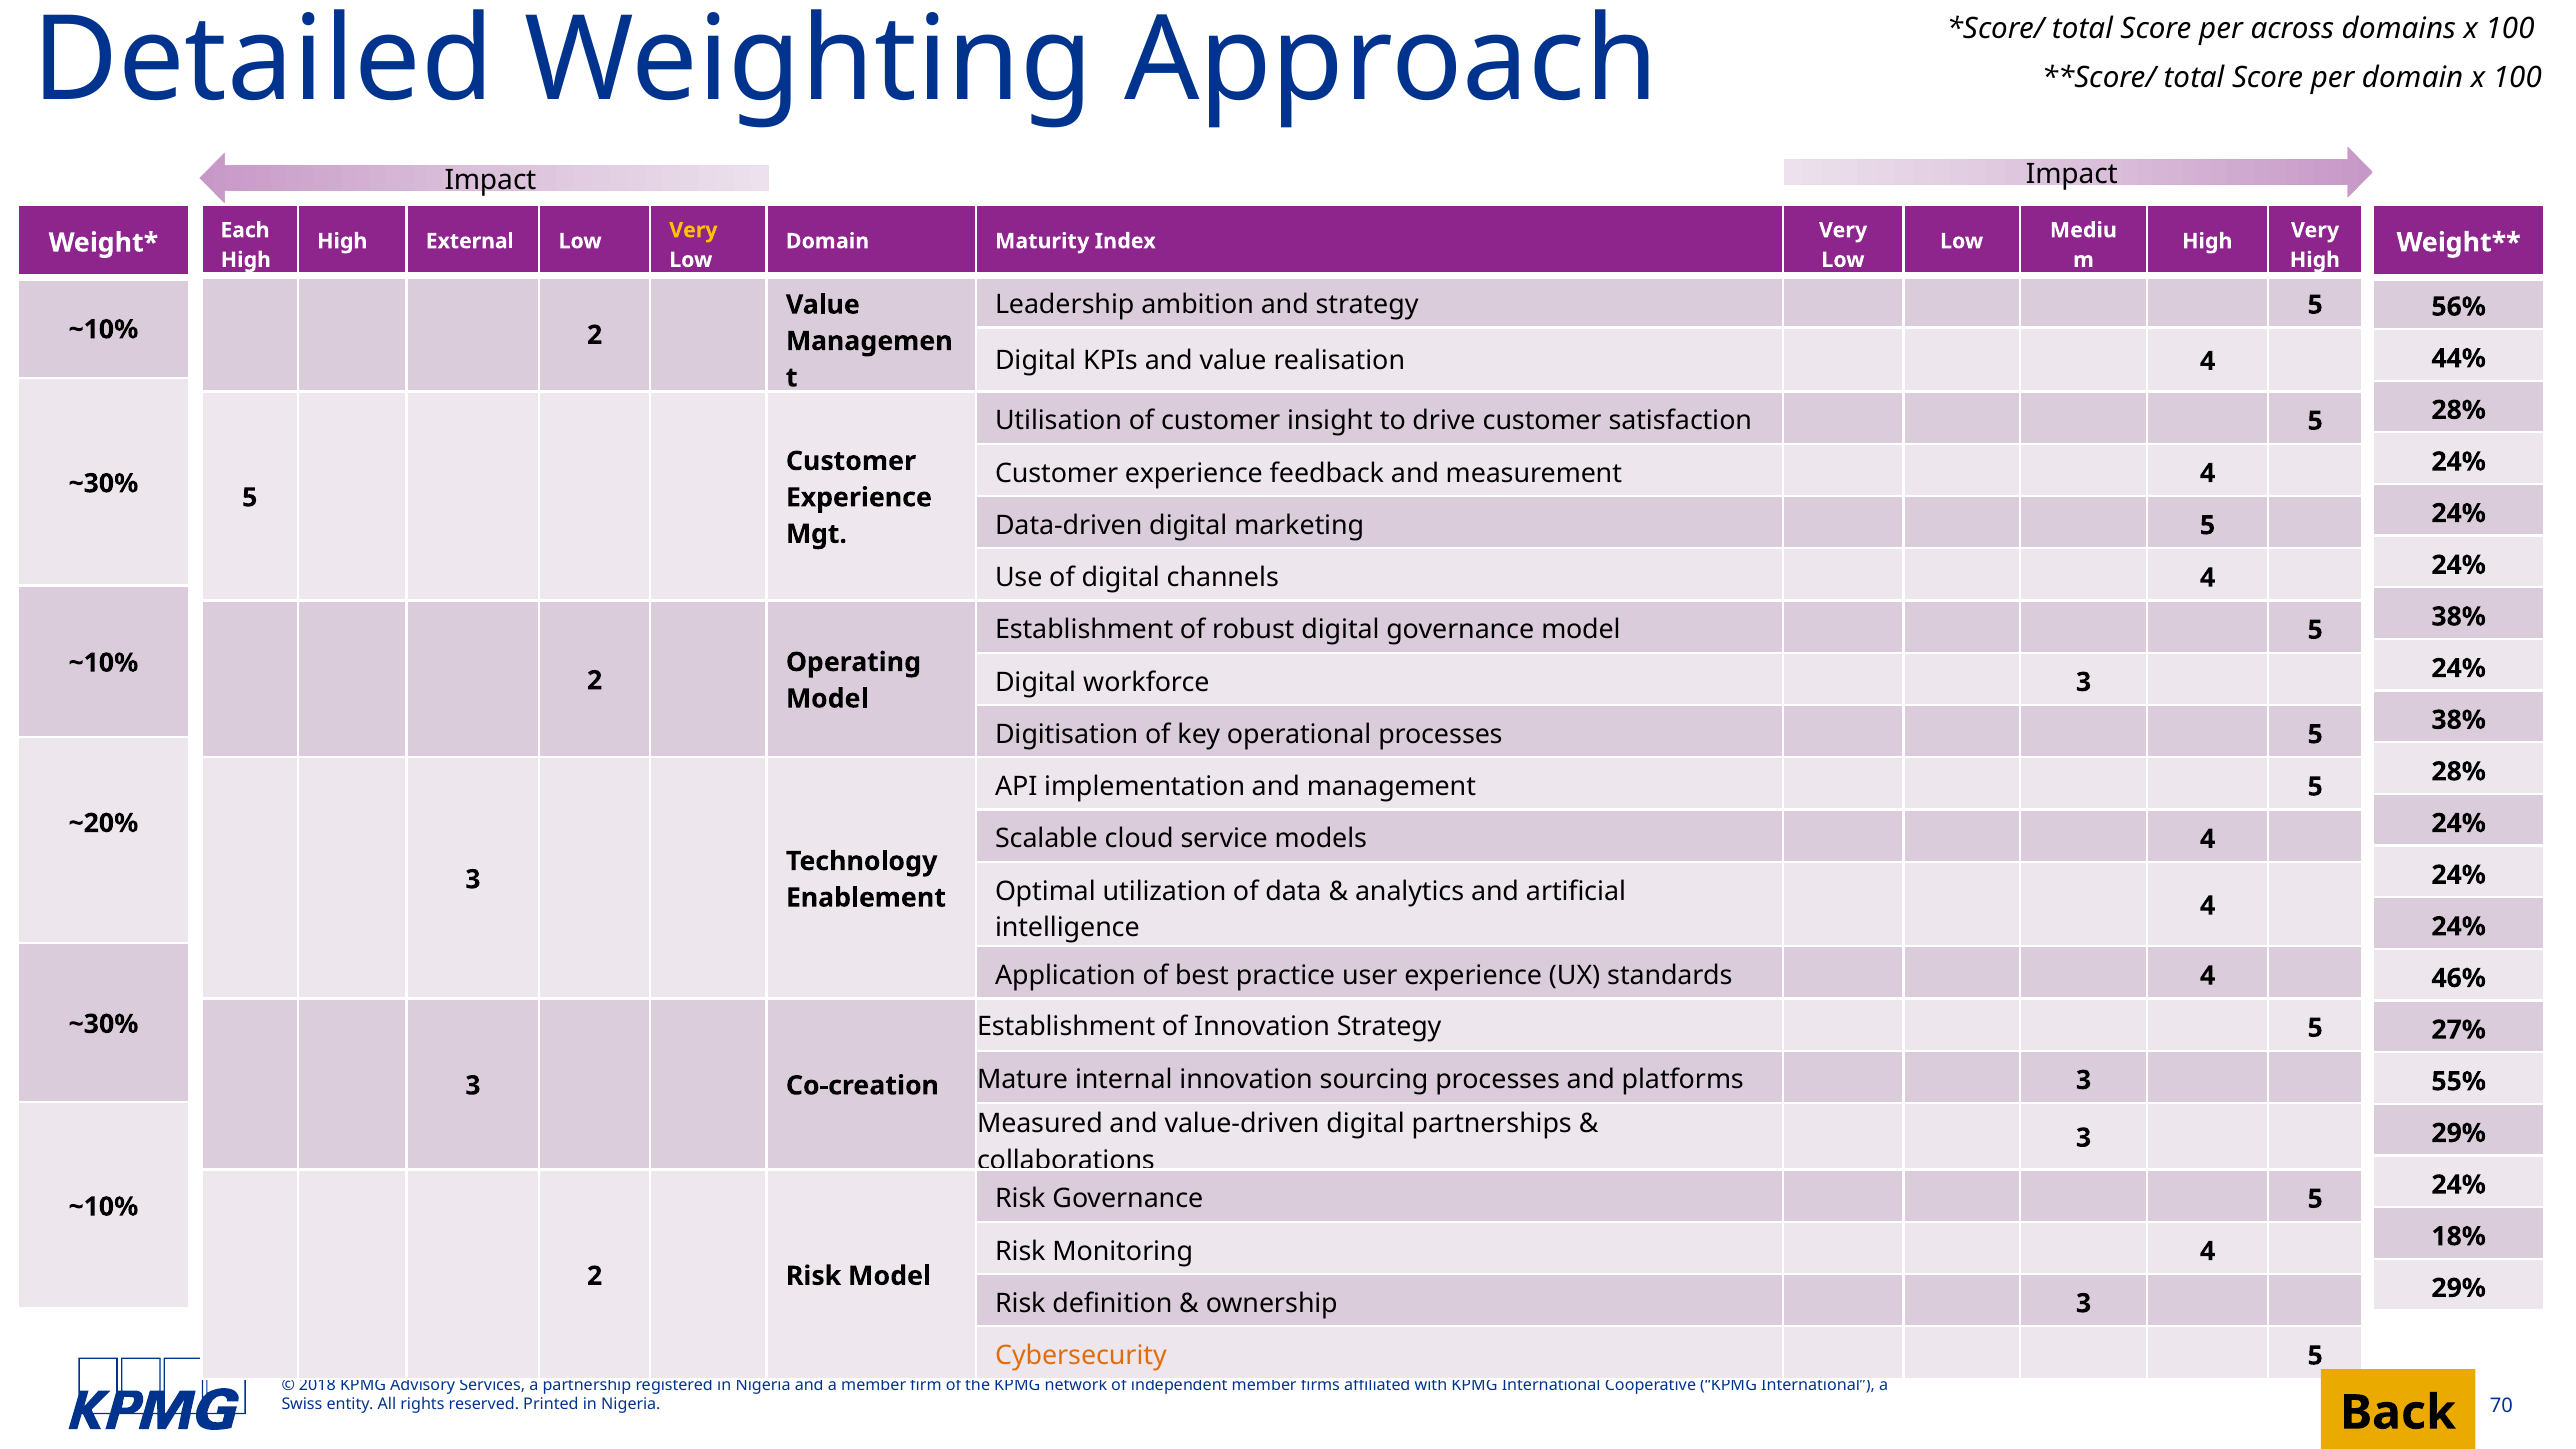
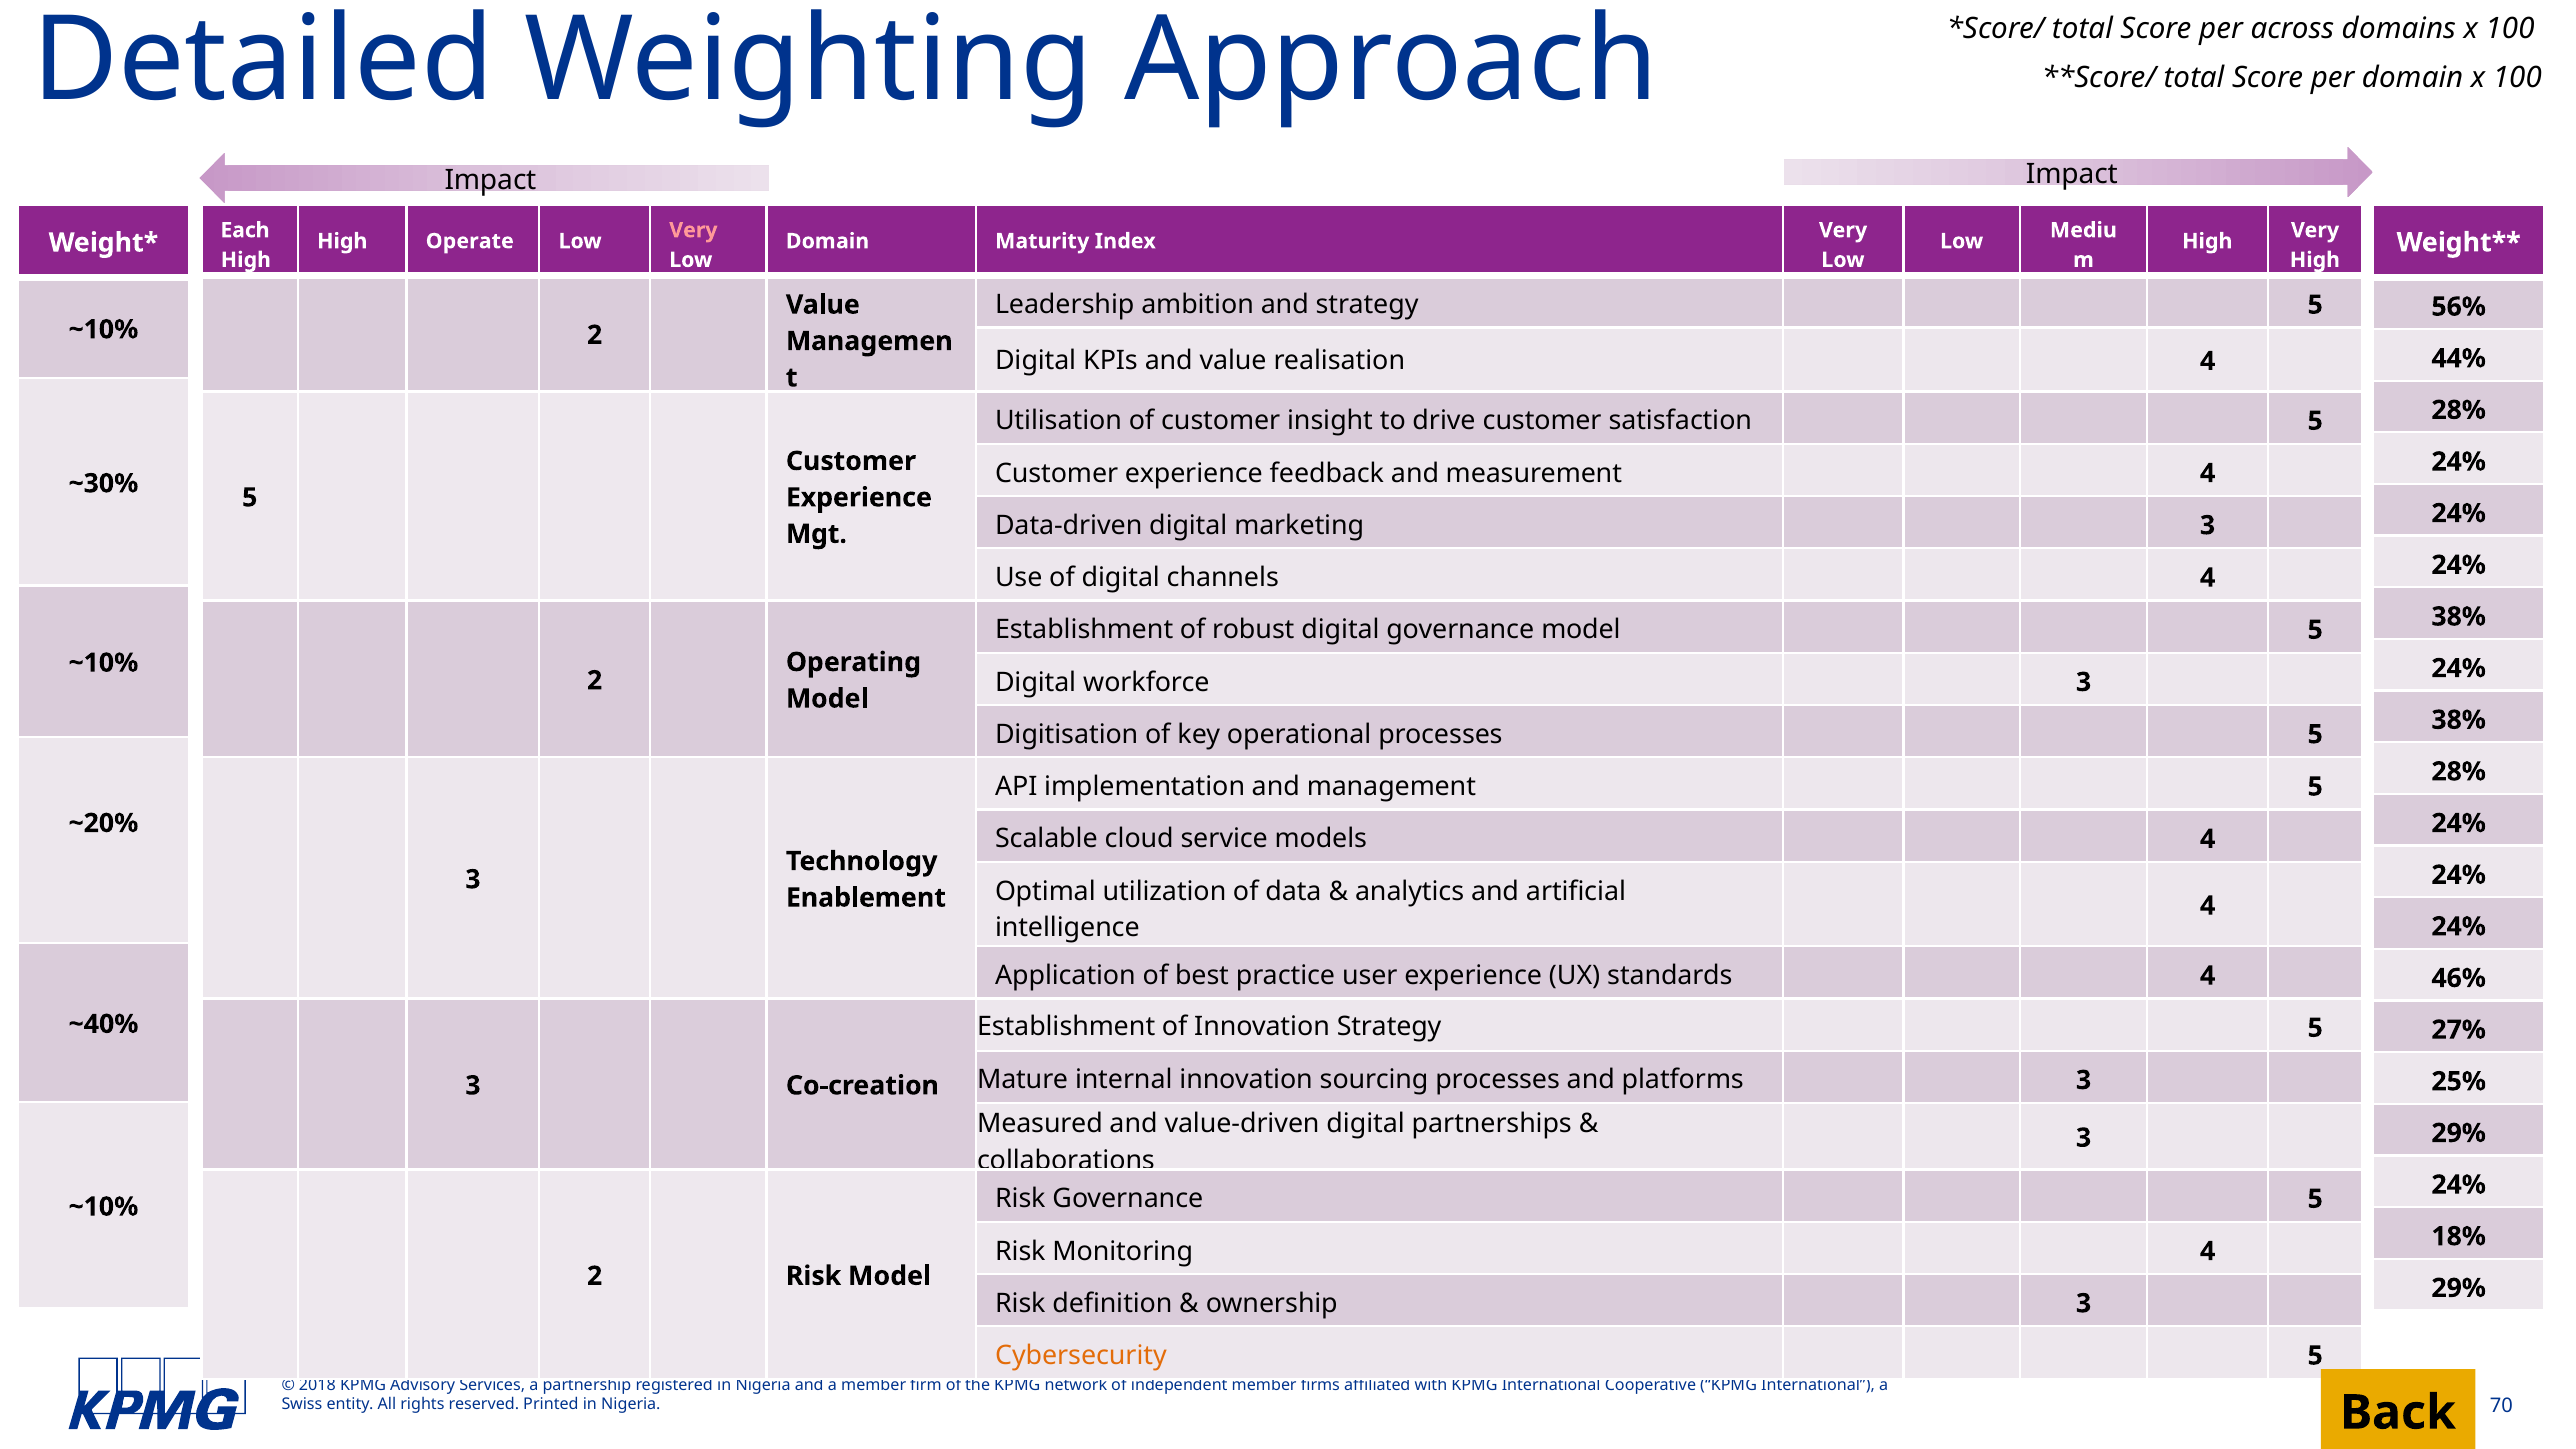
Very at (693, 230) colour: yellow -> pink
External: External -> Operate
marketing 5: 5 -> 3
~30% at (103, 1024): ~30% -> ~40%
55%: 55% -> 25%
